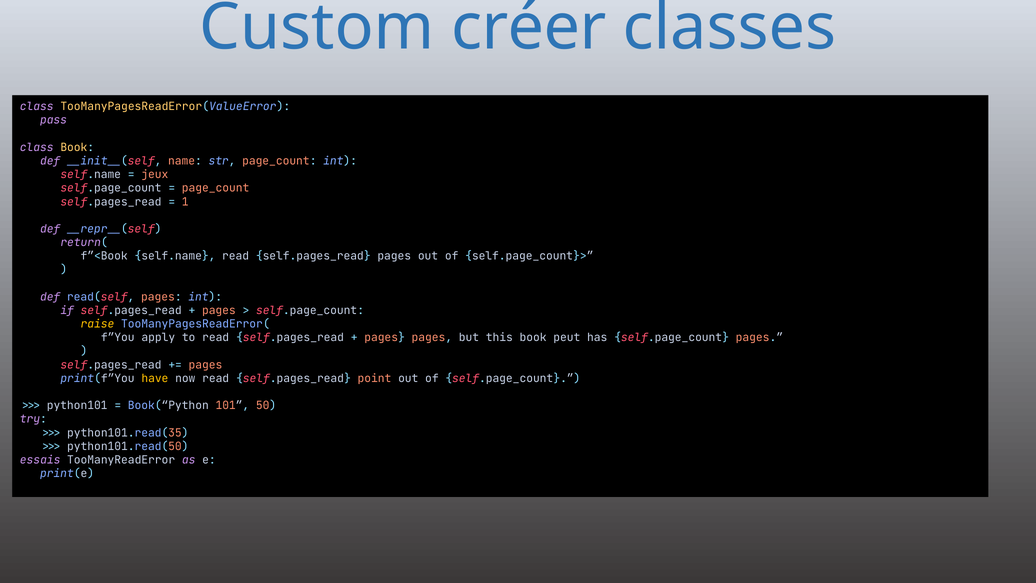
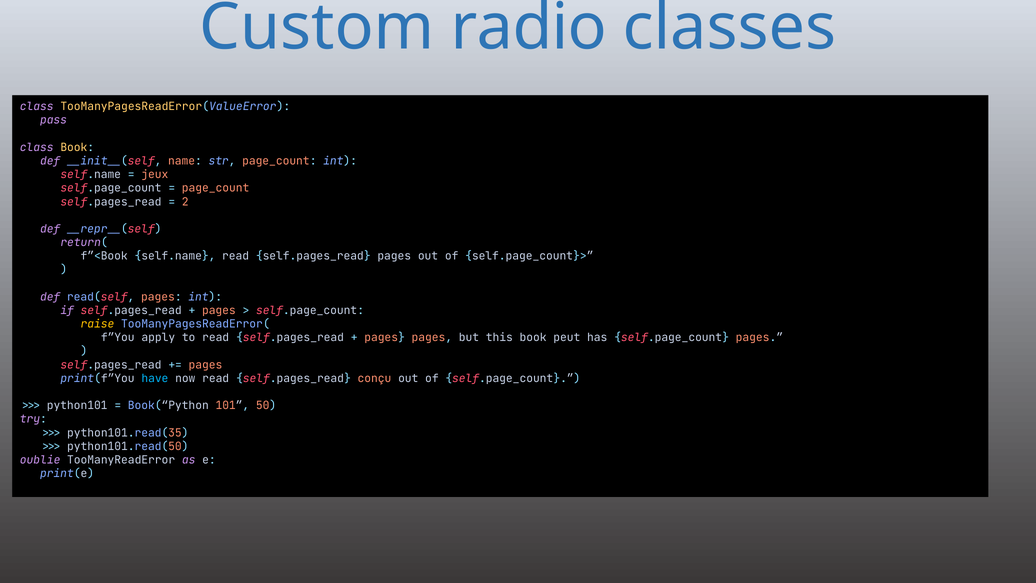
créer: créer -> radio
1: 1 -> 2
have colour: yellow -> light blue
point: point -> conçu
essais: essais -> oublie
